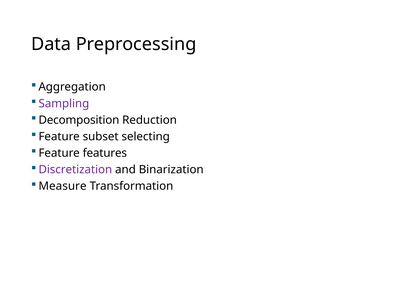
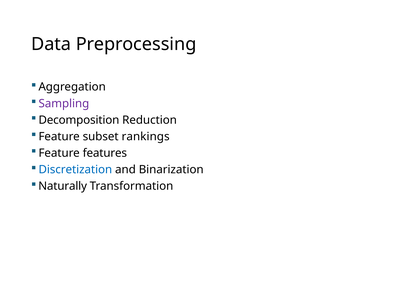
selecting: selecting -> rankings
Discretization colour: purple -> blue
Measure: Measure -> Naturally
